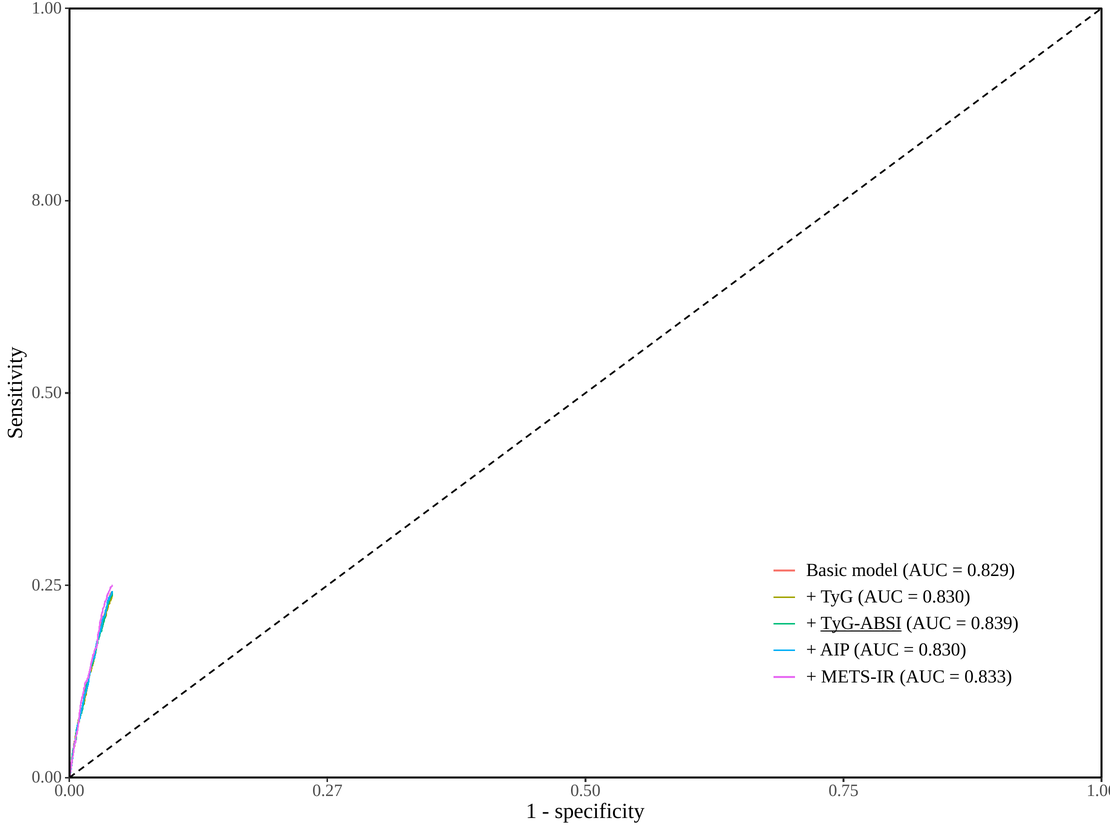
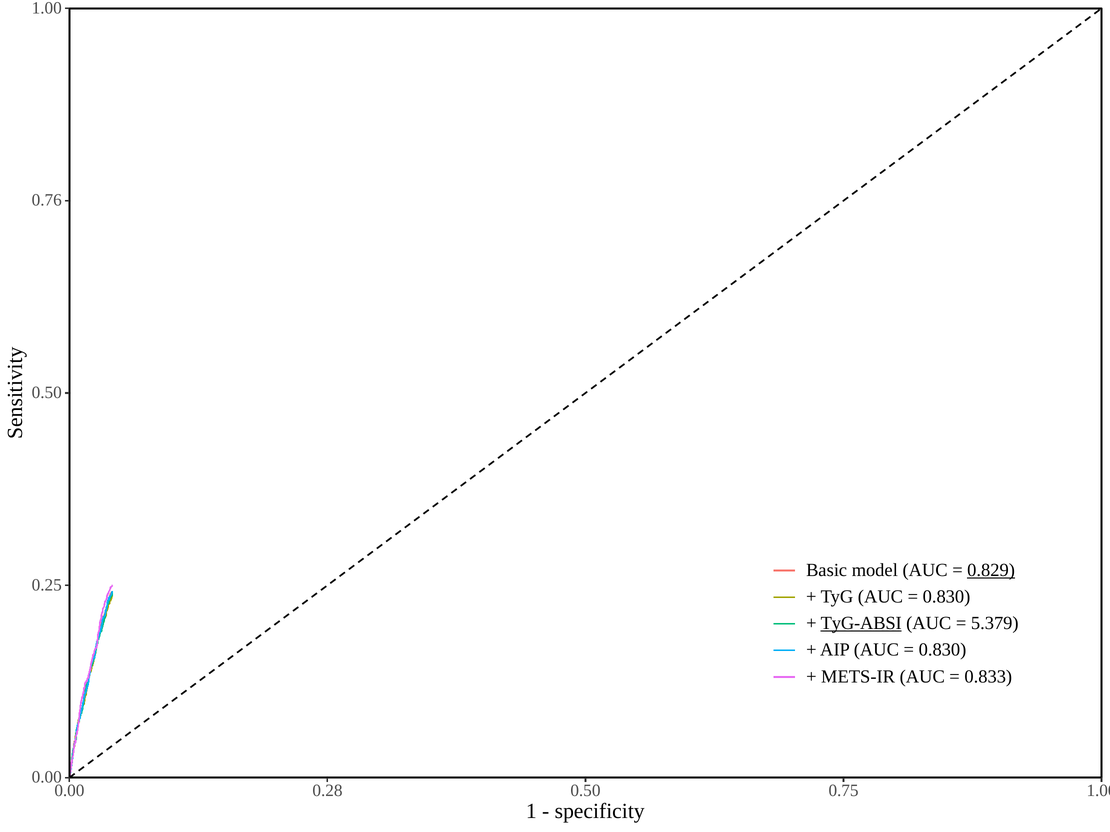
8.00: 8.00 -> 0.76
0.829 underline: none -> present
0.839: 0.839 -> 5.379
0.27: 0.27 -> 0.28
